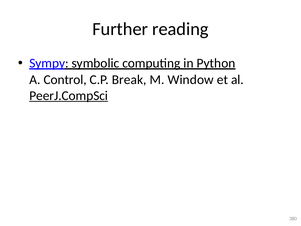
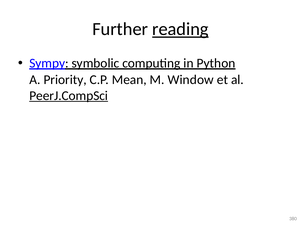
reading underline: none -> present
Control: Control -> Priority
Break: Break -> Mean
